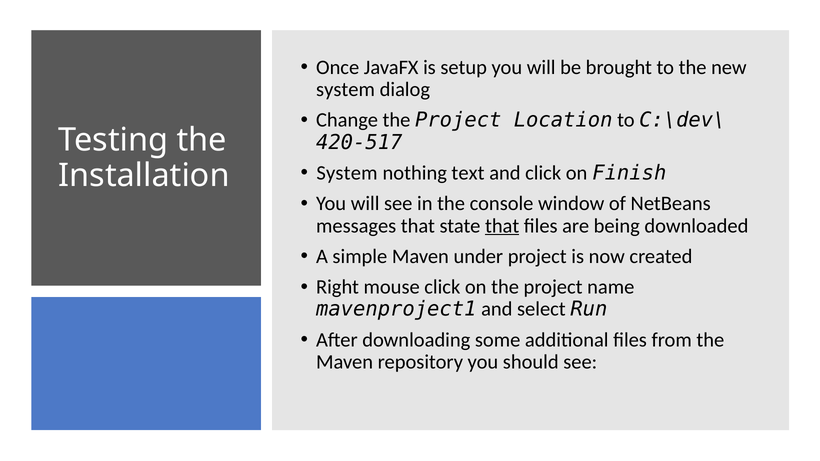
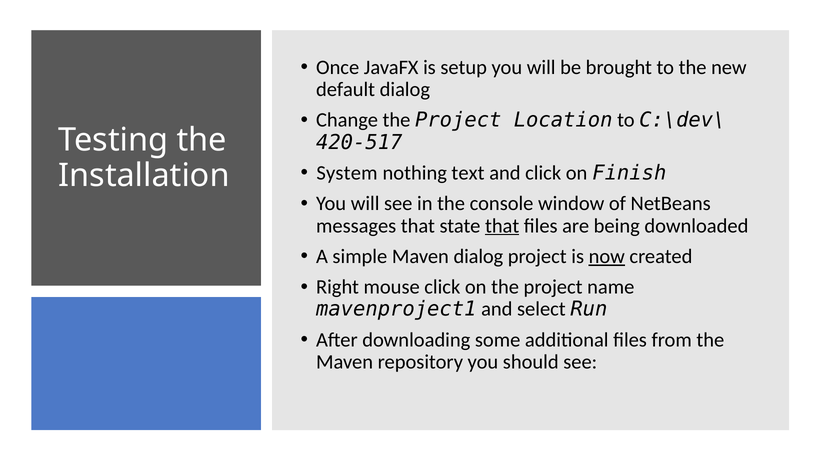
system at (346, 90): system -> default
Maven under: under -> dialog
now underline: none -> present
